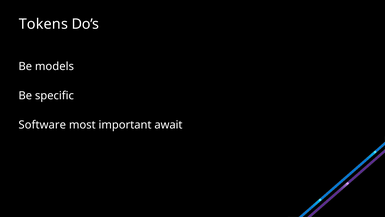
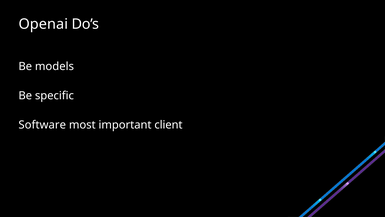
Tokens: Tokens -> Openai
await: await -> client
